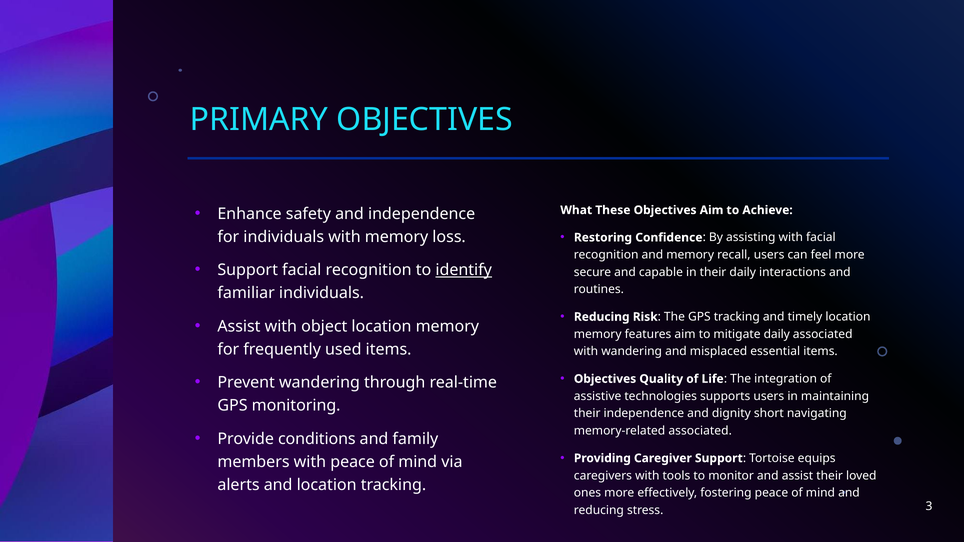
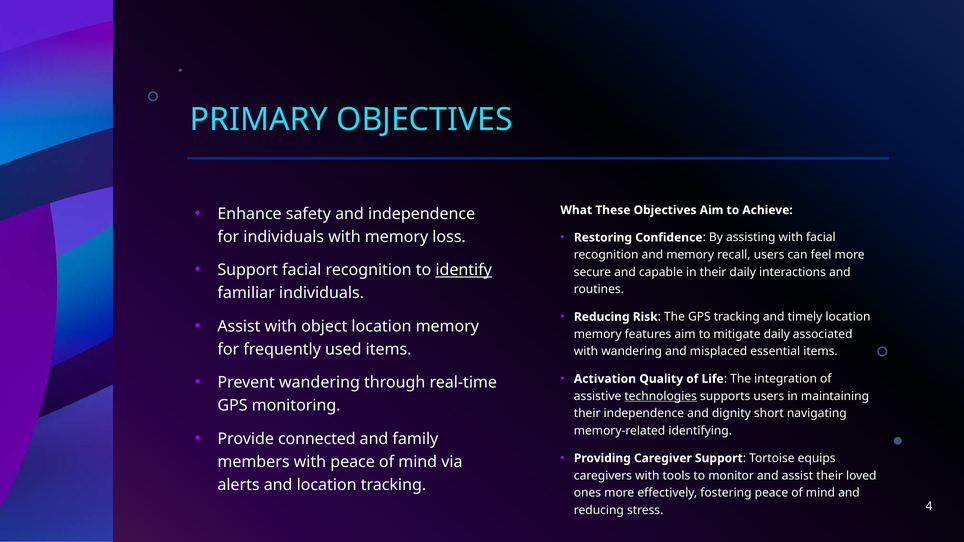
Objectives at (605, 379): Objectives -> Activation
technologies underline: none -> present
memory-related associated: associated -> identifying
conditions: conditions -> connected
3: 3 -> 4
